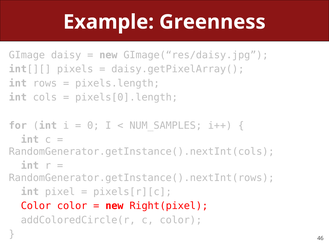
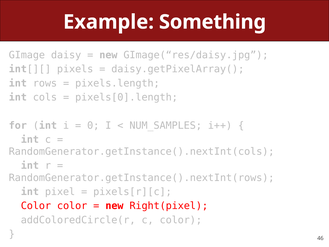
Greenness: Greenness -> Something
